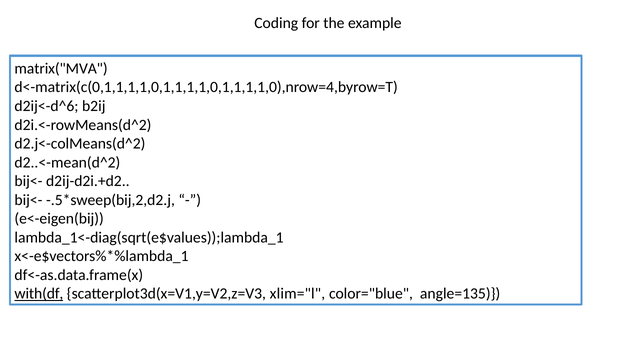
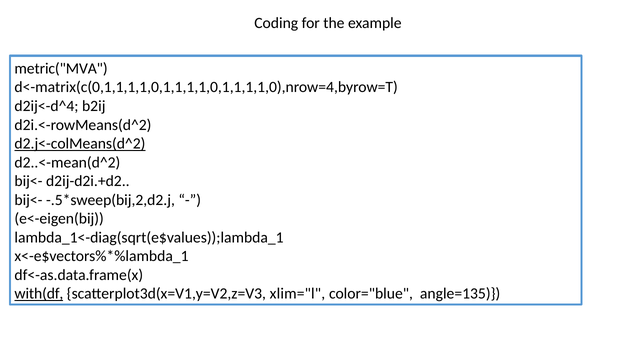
matrix("MVA: matrix("MVA -> metric("MVA
d2ij<-d^6: d2ij<-d^6 -> d2ij<-d^4
d2.j<-colMeans(d^2 underline: none -> present
